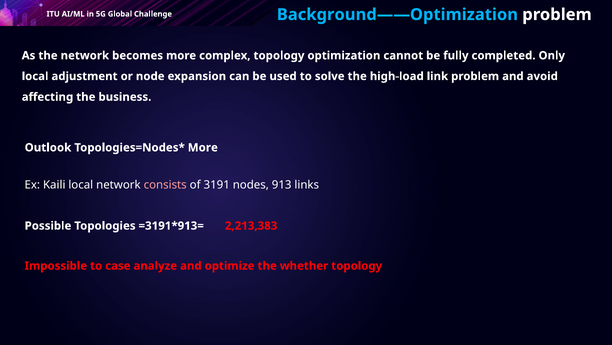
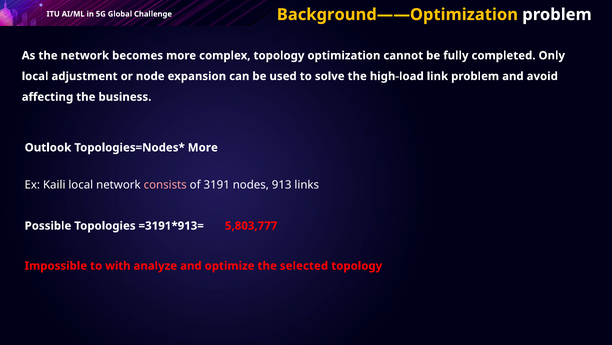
Background——Optimization colour: light blue -> yellow
2,213,383: 2,213,383 -> 5,803,777
case: case -> with
whether: whether -> selected
